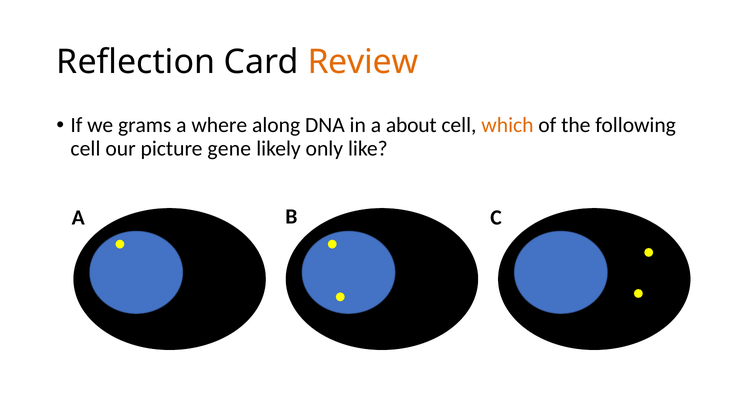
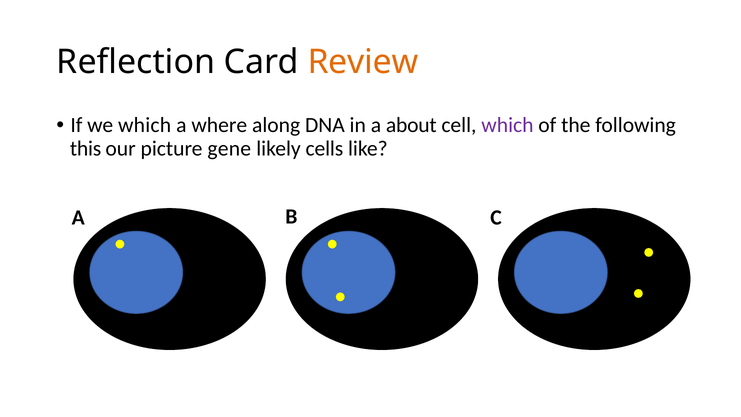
we grams: grams -> which
which at (507, 125) colour: orange -> purple
cell at (85, 149): cell -> this
only: only -> cells
